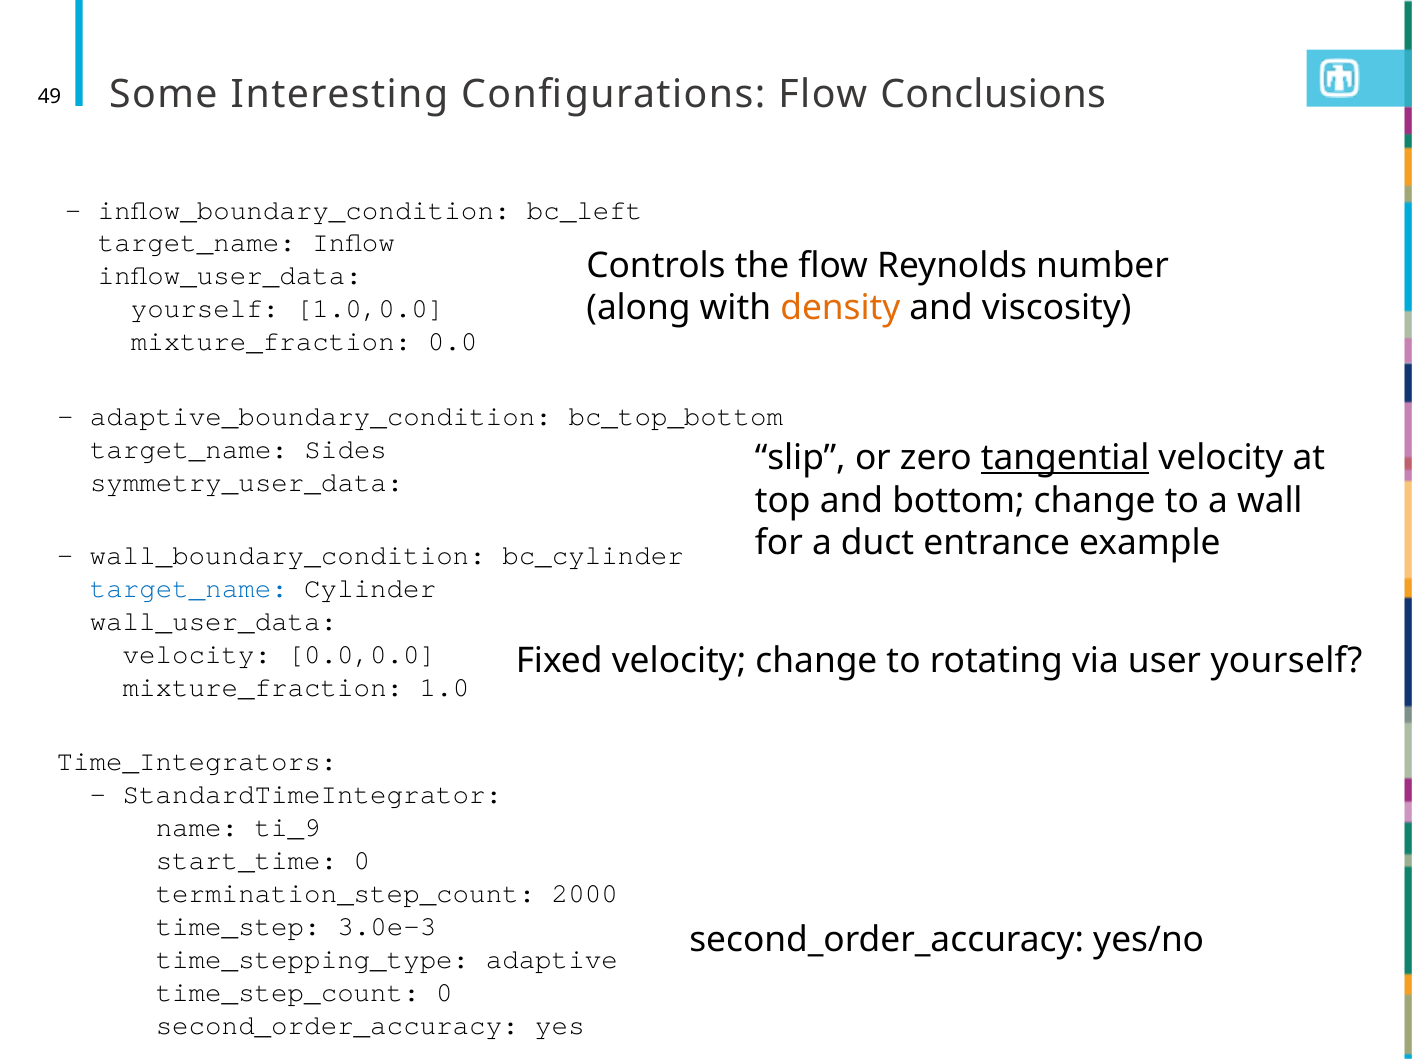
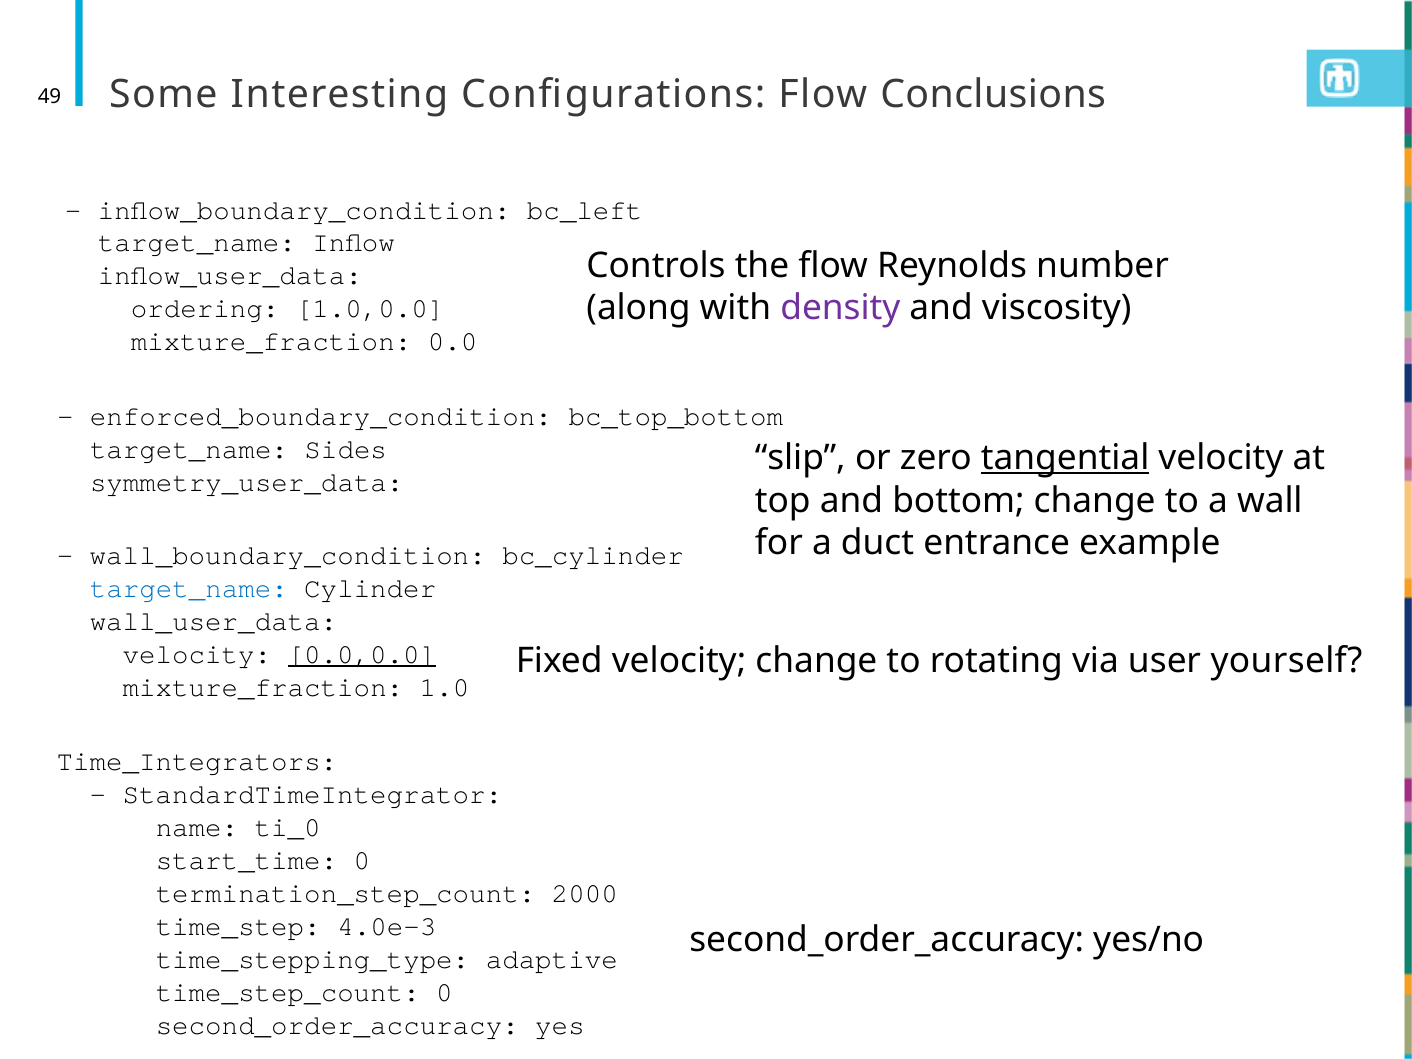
yourself at (205, 309): yourself -> ordering
density colour: orange -> purple
adaptive_boundary_condition: adaptive_boundary_condition -> enforced_boundary_condition
0.0,0.0 underline: none -> present
ti_9: ti_9 -> ti_0
3.0e-3: 3.0e-3 -> 4.0e-3
